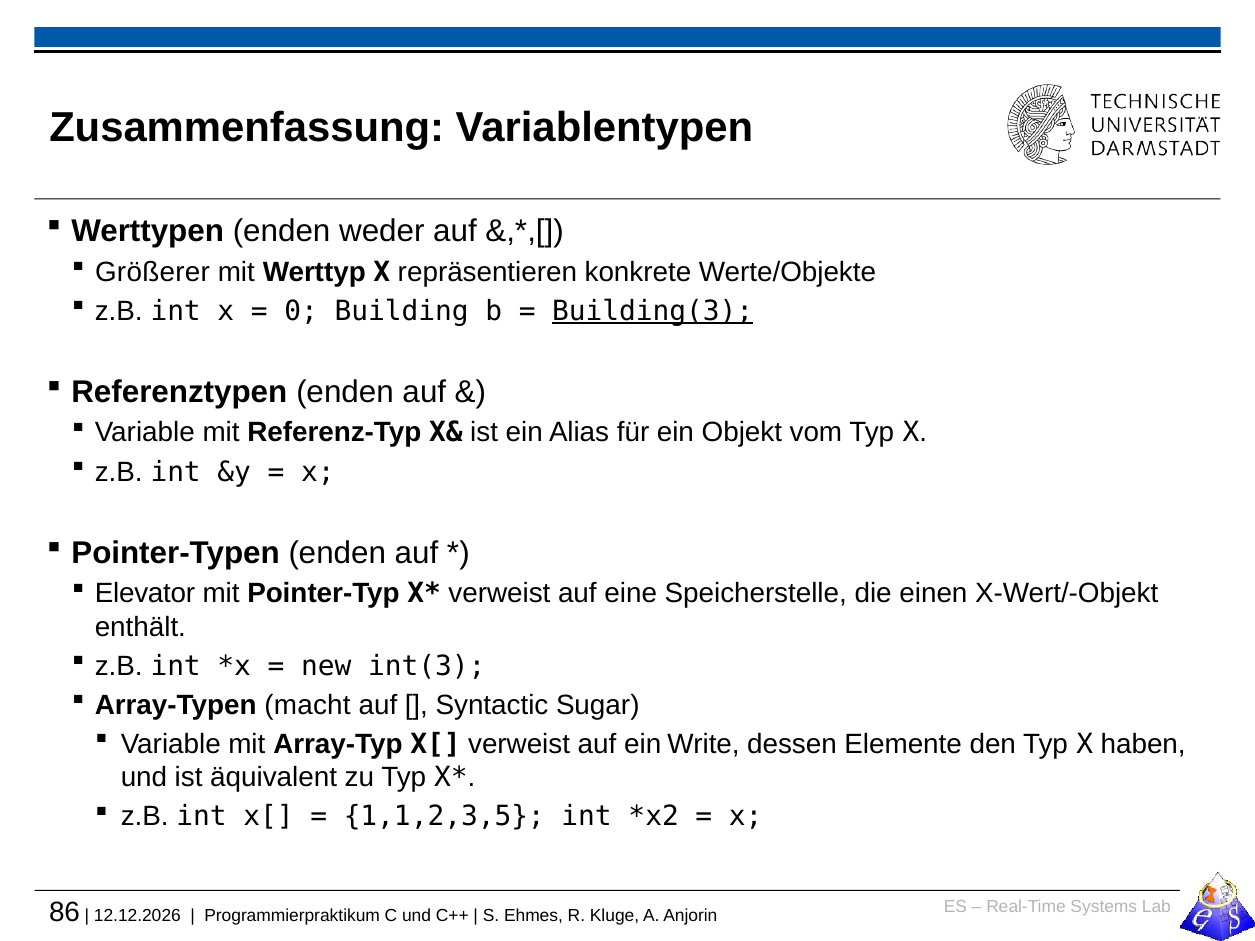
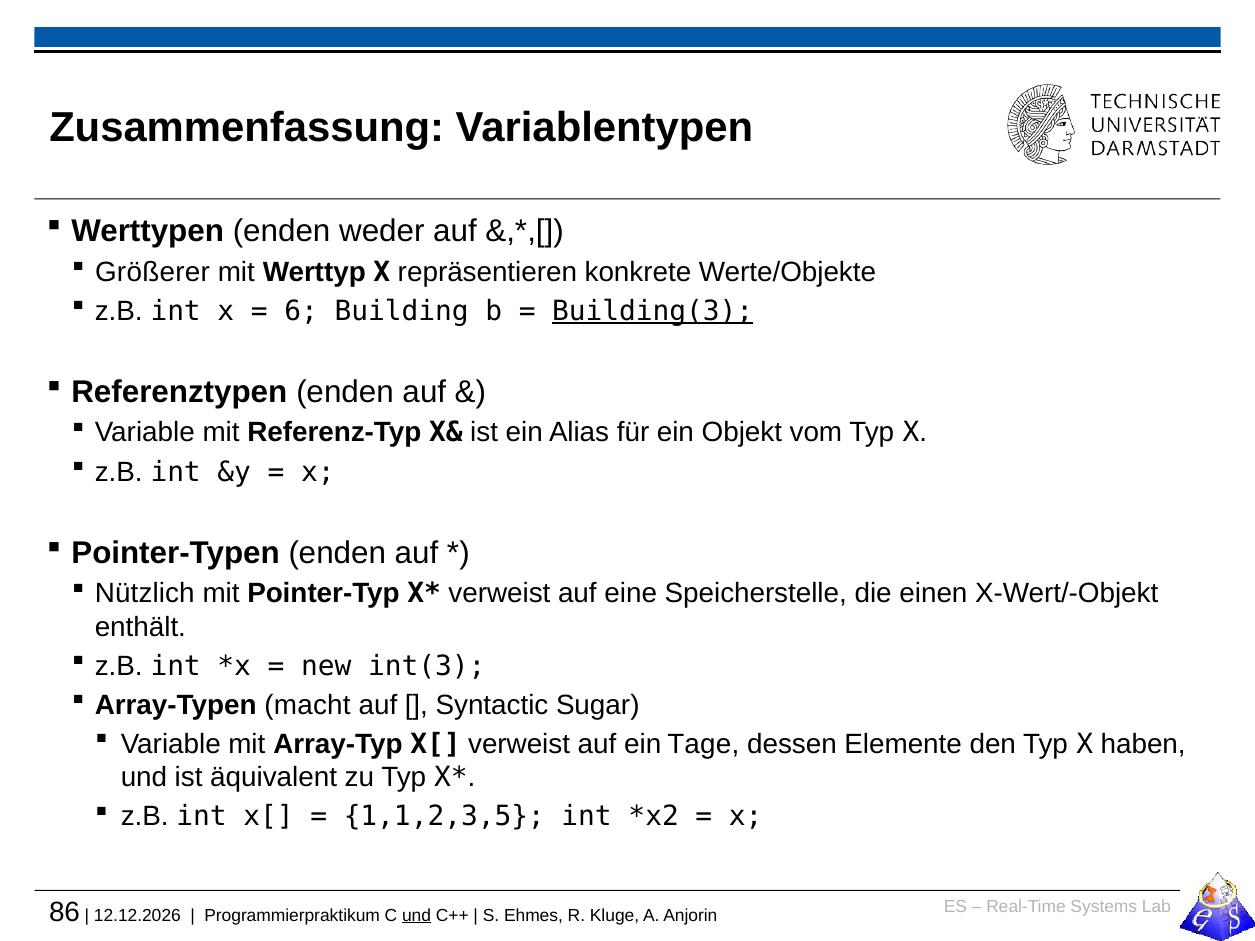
0: 0 -> 6
Elevator: Elevator -> Nützlich
Write: Write -> Tage
und at (417, 916) underline: none -> present
